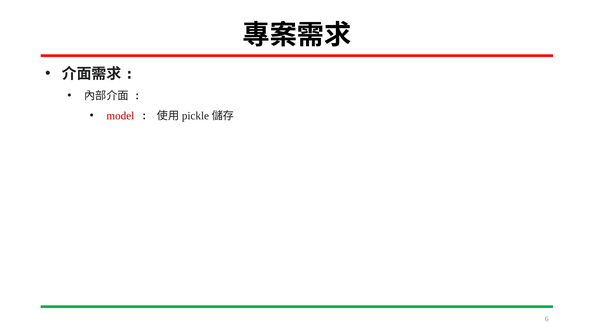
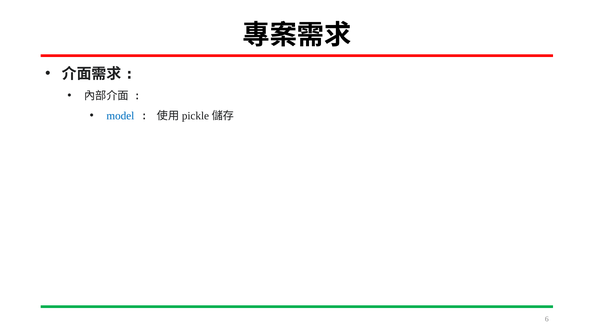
model colour: red -> blue
